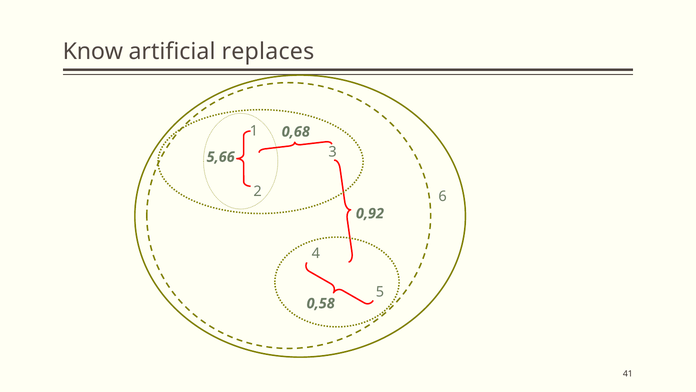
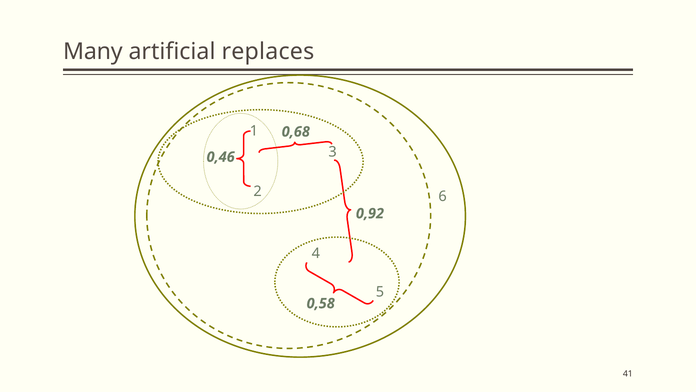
Know: Know -> Many
5,66: 5,66 -> 0,46
